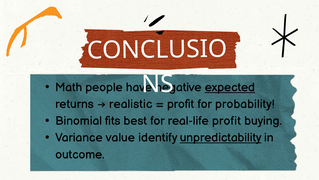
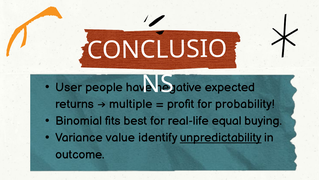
Math: Math -> User
expected underline: present -> none
realistic: realistic -> multiple
real-life profit: profit -> equal
